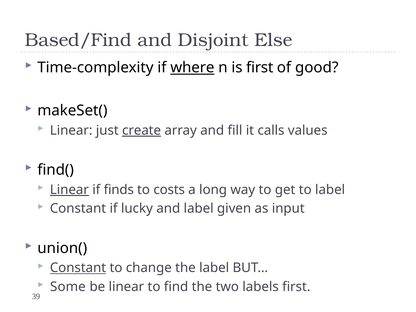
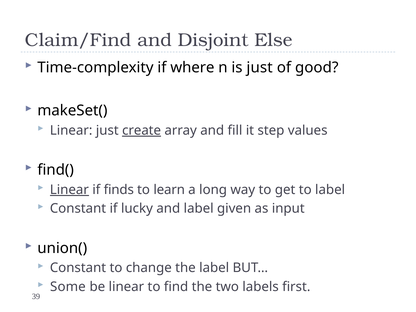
Based/Find: Based/Find -> Claim/Find
where underline: present -> none
is first: first -> just
calls: calls -> step
costs: costs -> learn
Constant at (78, 268) underline: present -> none
